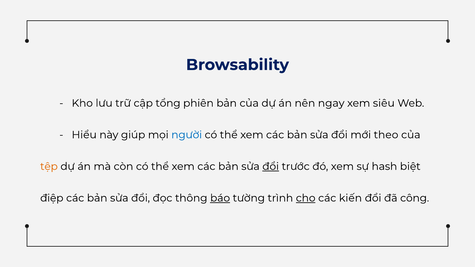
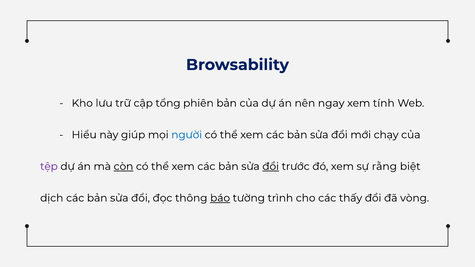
siêu: siêu -> tính
theo: theo -> chạy
tệp colour: orange -> purple
còn underline: none -> present
hash: hash -> rằng
điệp: điệp -> dịch
cho underline: present -> none
kiến: kiến -> thấy
công: công -> vòng
